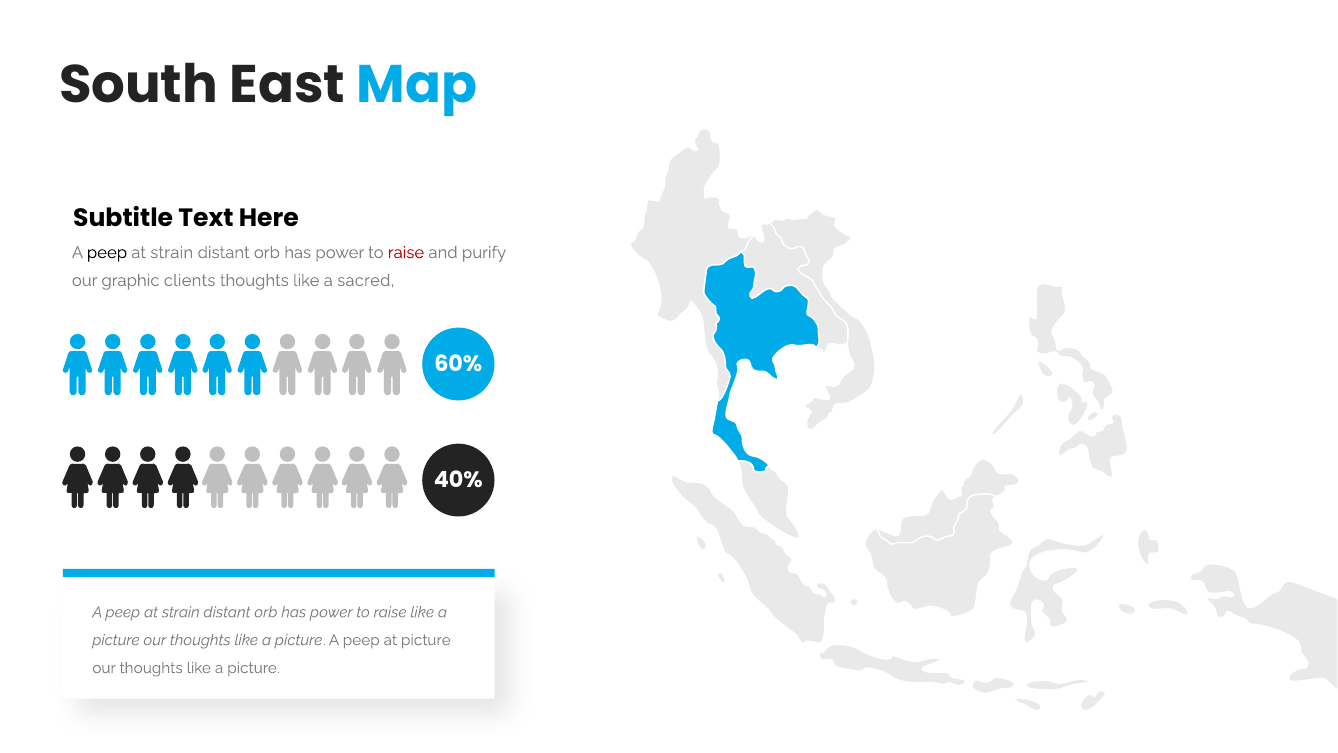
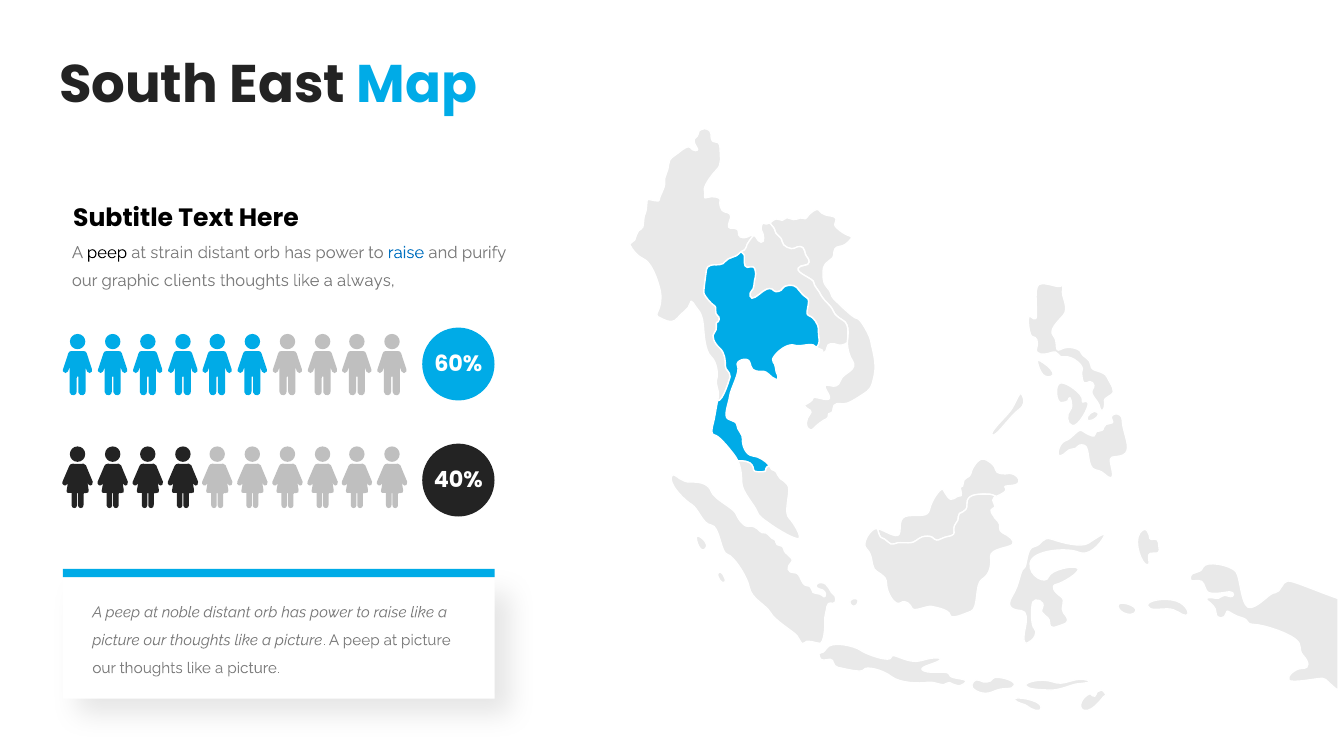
raise at (406, 252) colour: red -> blue
sacred: sacred -> always
strain at (181, 612): strain -> noble
